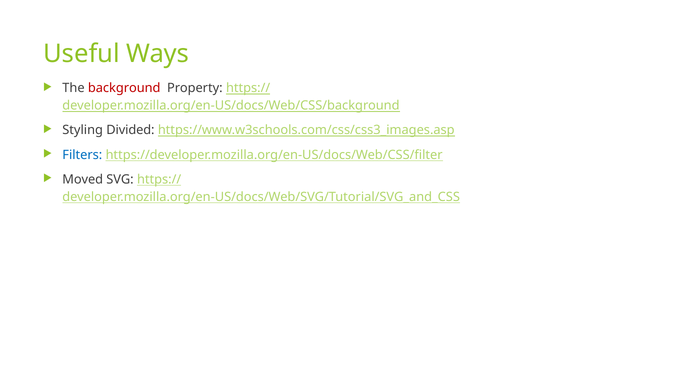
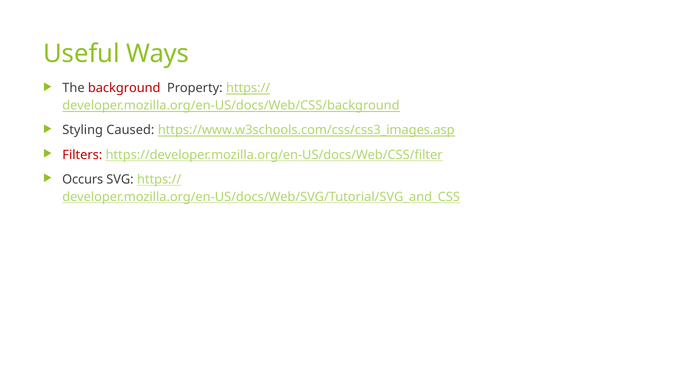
Divided: Divided -> Caused
Filters colour: blue -> red
Moved: Moved -> Occurs
